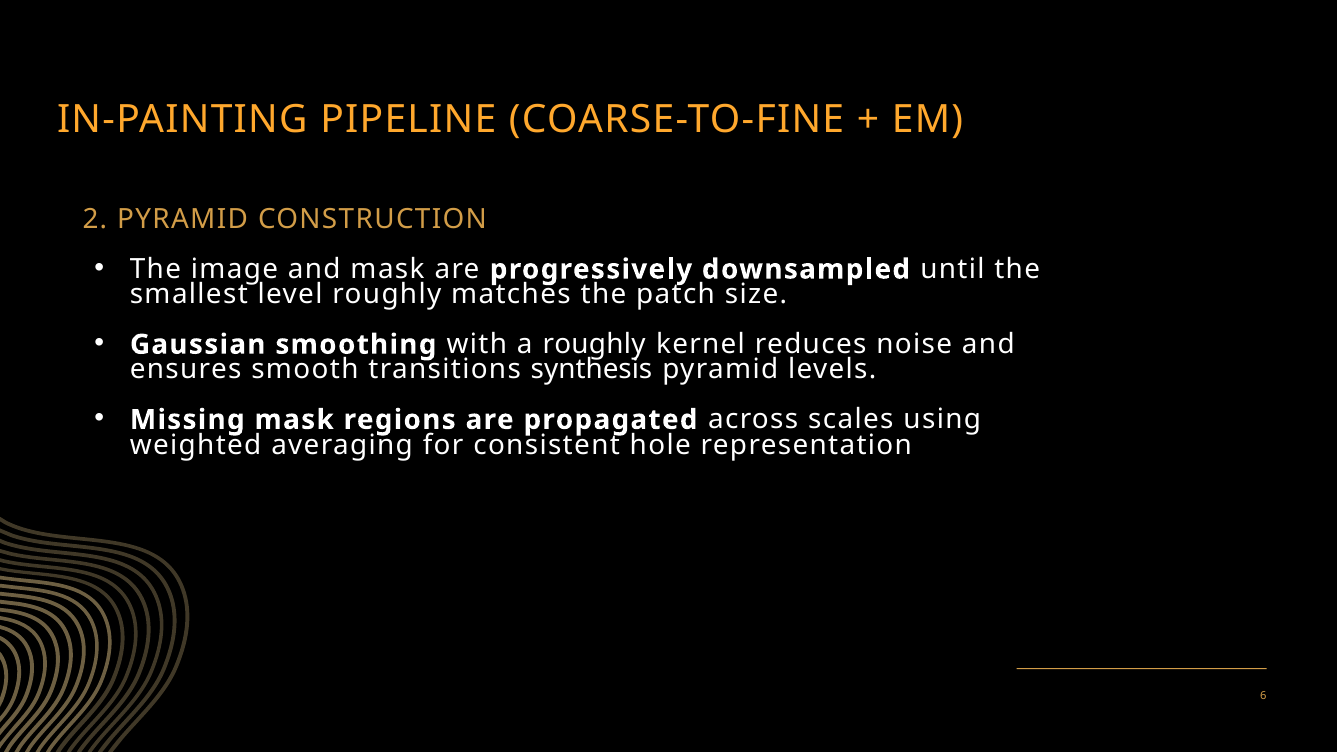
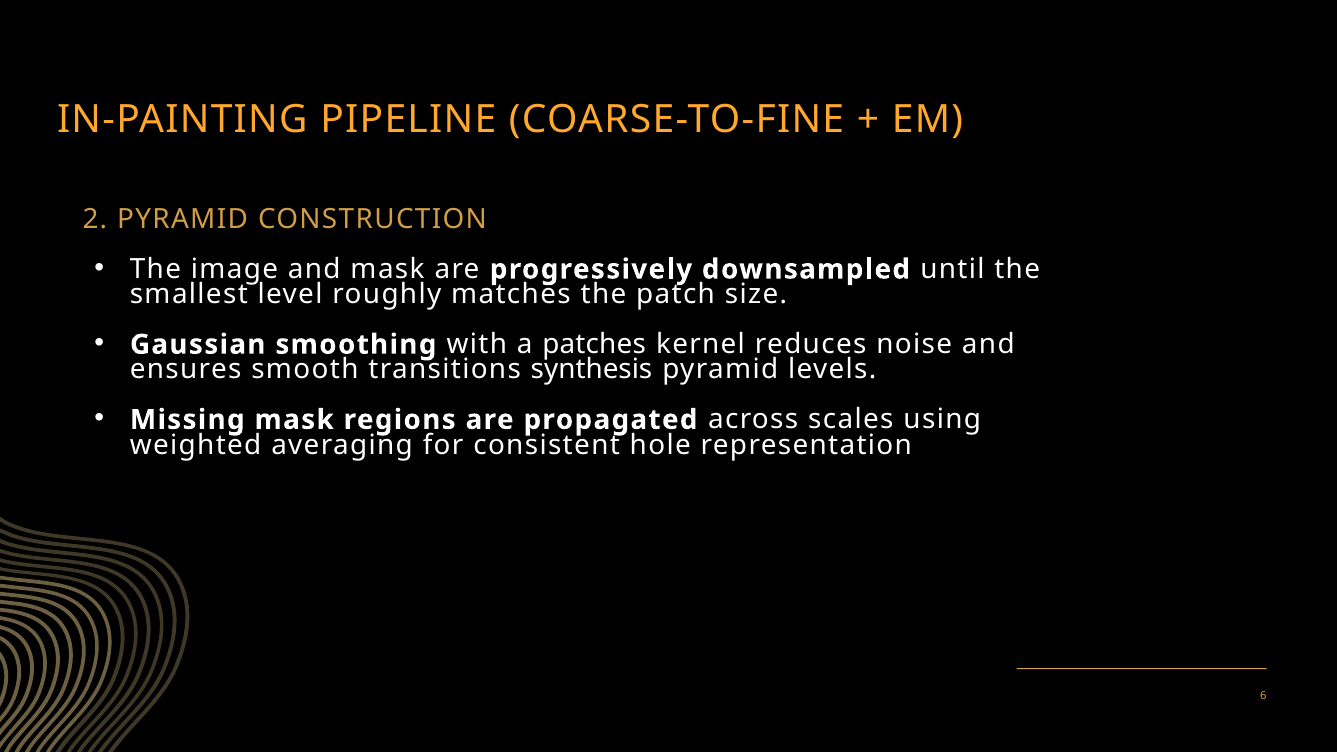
a roughly: roughly -> patches
